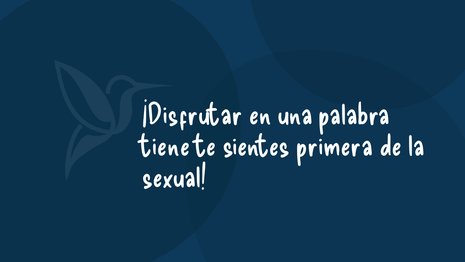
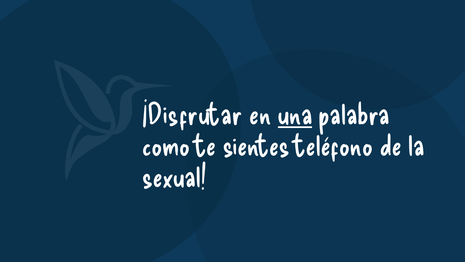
una underline: none -> present
tiene: tiene -> como
primera: primera -> teléfono
